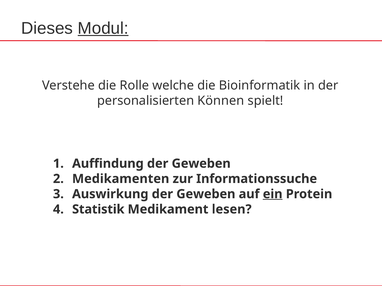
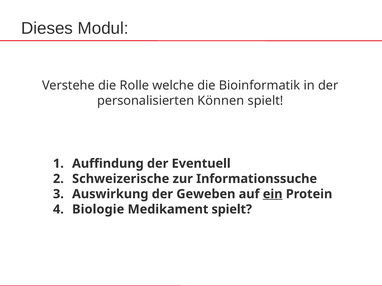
Modul underline: present -> none
Auffindung der Geweben: Geweben -> Eventuell
Medikamenten: Medikamenten -> Schweizerische
Statistik: Statistik -> Biologie
Medikament lesen: lesen -> spielt
